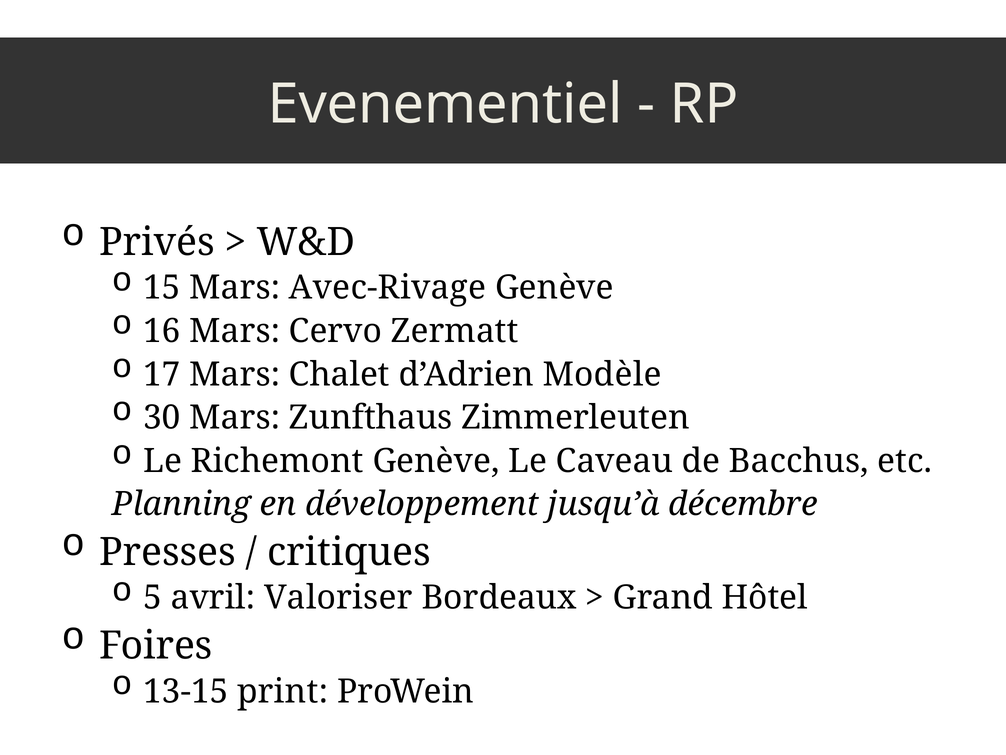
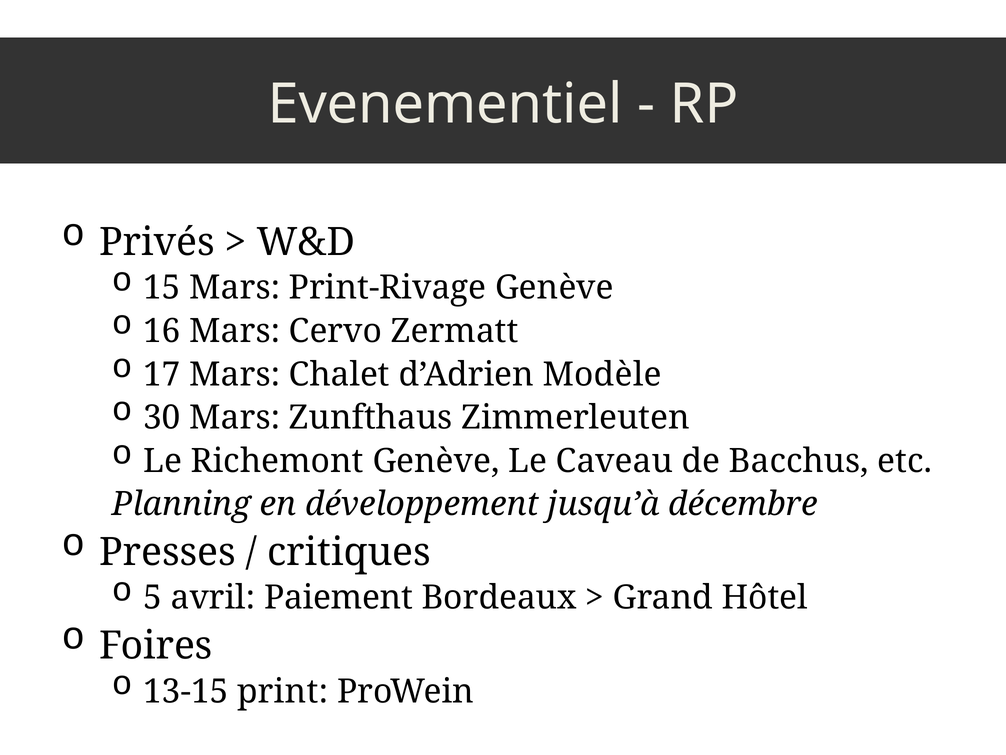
Avec-Rivage: Avec-Rivage -> Print-Rivage
Valoriser: Valoriser -> Paiement
